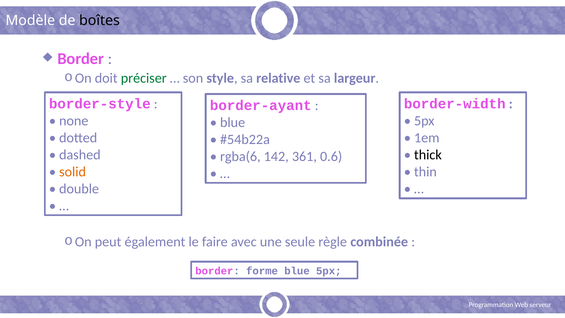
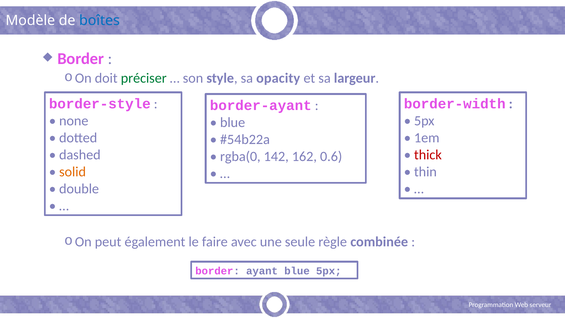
boîtes colour: black -> blue
relative: relative -> opacity
thick colour: black -> red
rgba(6: rgba(6 -> rgba(0
361: 361 -> 162
forme: forme -> ayant
